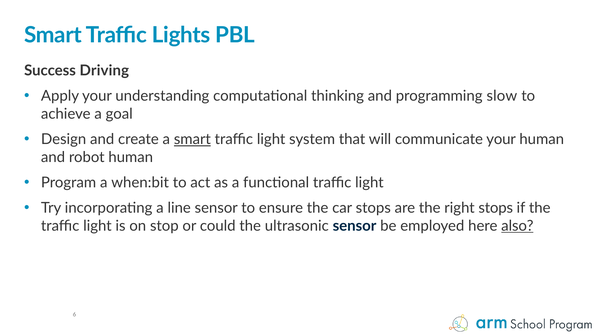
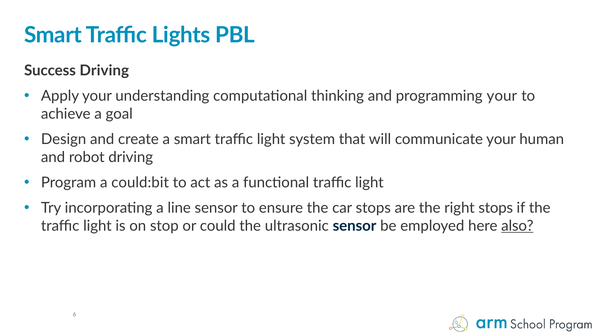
programming slow: slow -> your
smart at (192, 139) underline: present -> none
robot human: human -> driving
when:bit: when:bit -> could:bit
